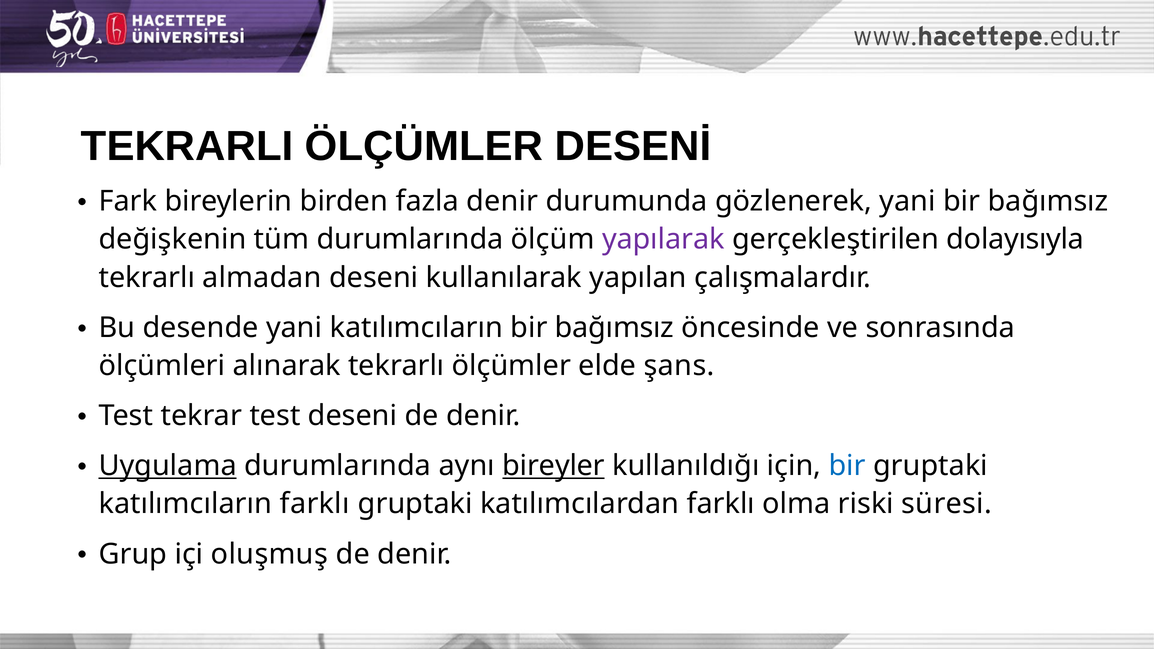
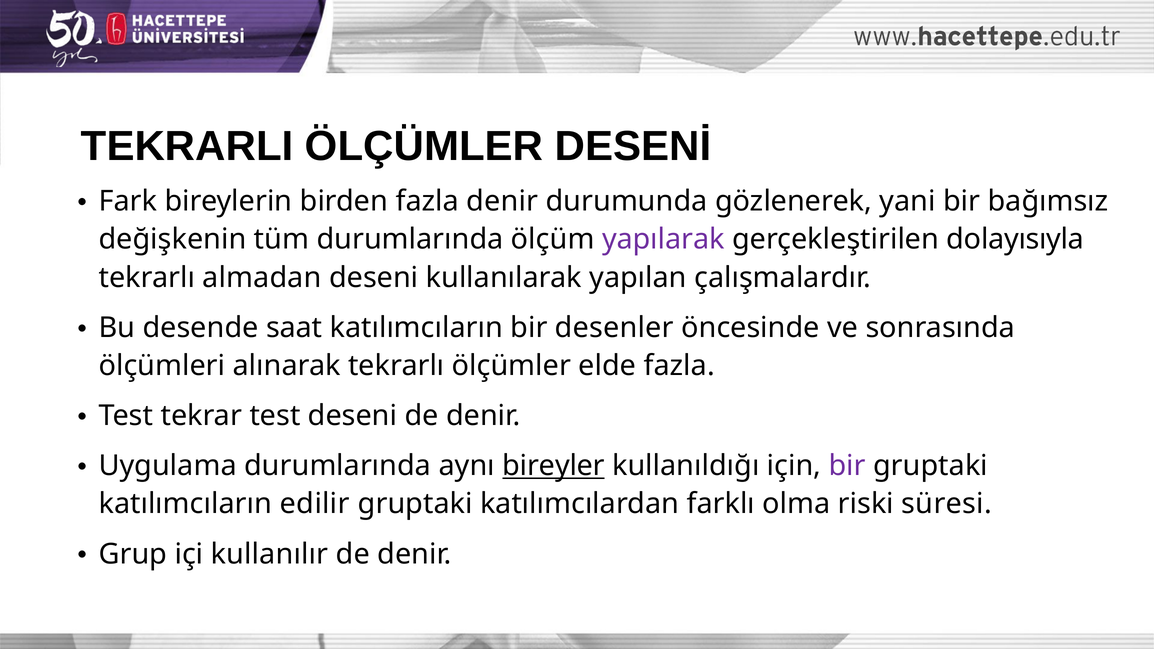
desende yani: yani -> saat
katılımcıların bir bağımsız: bağımsız -> desenler
elde şans: şans -> fazla
Uygulama underline: present -> none
bir at (847, 466) colour: blue -> purple
katılımcıların farklı: farklı -> edilir
oluşmuş: oluşmuş -> kullanılır
